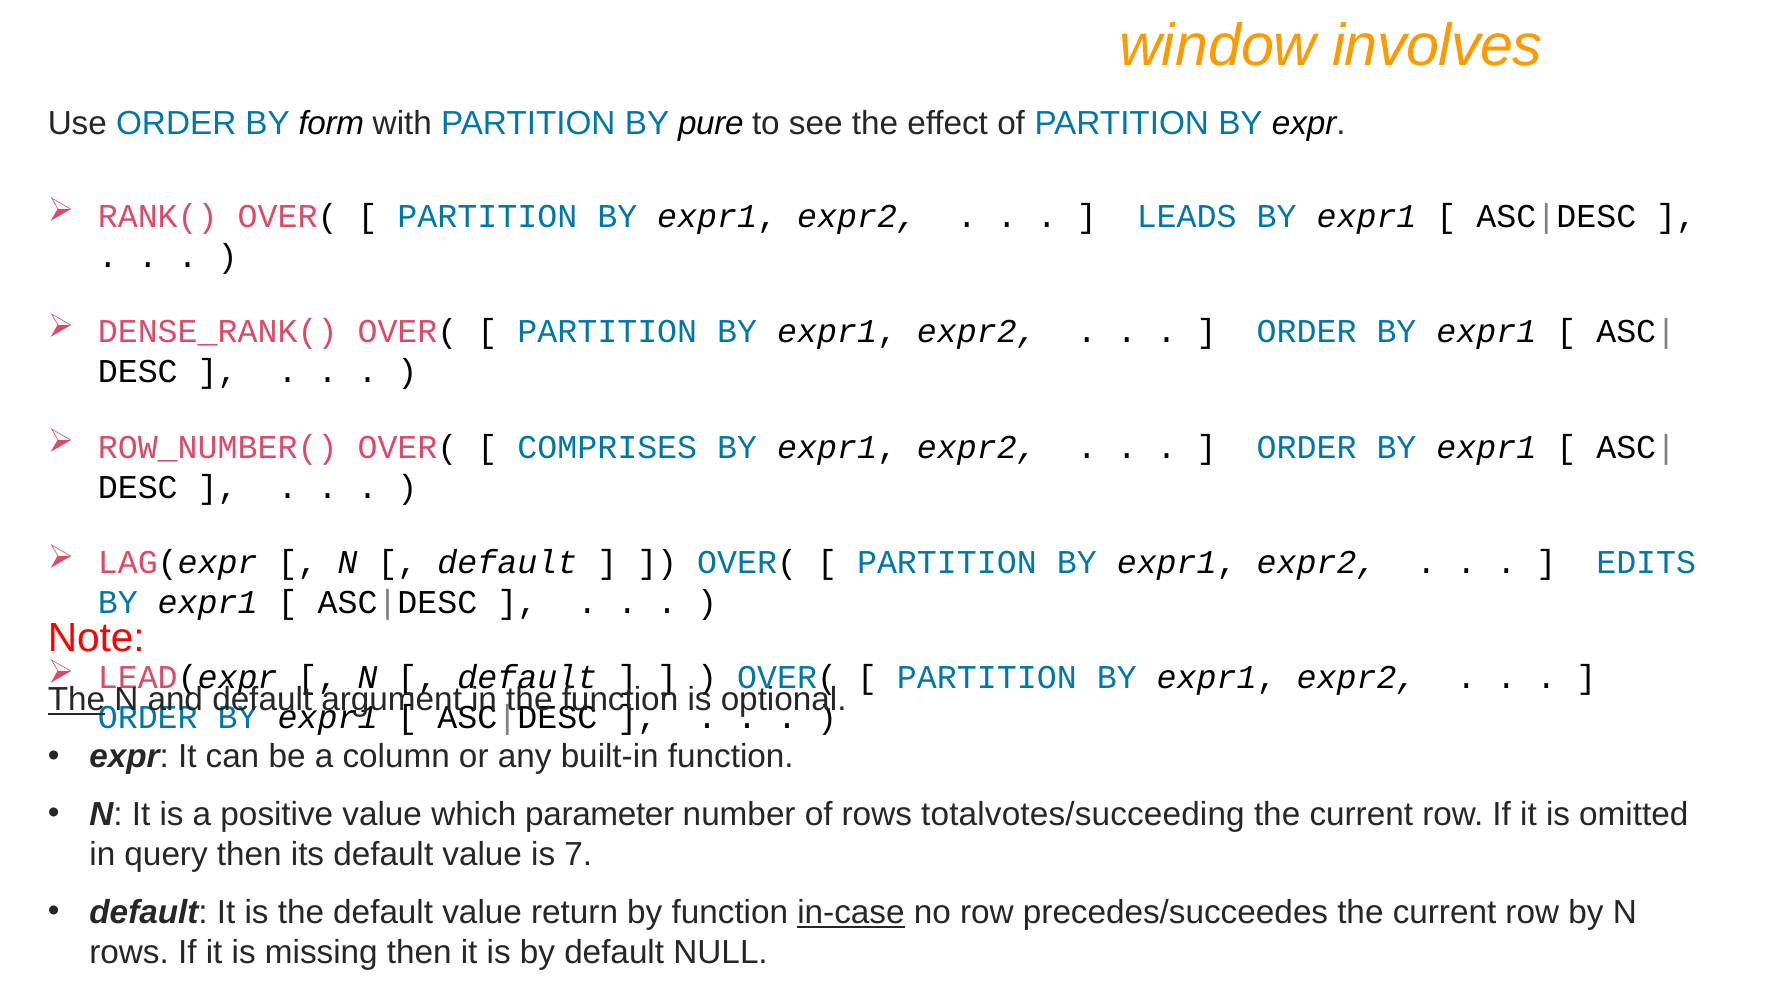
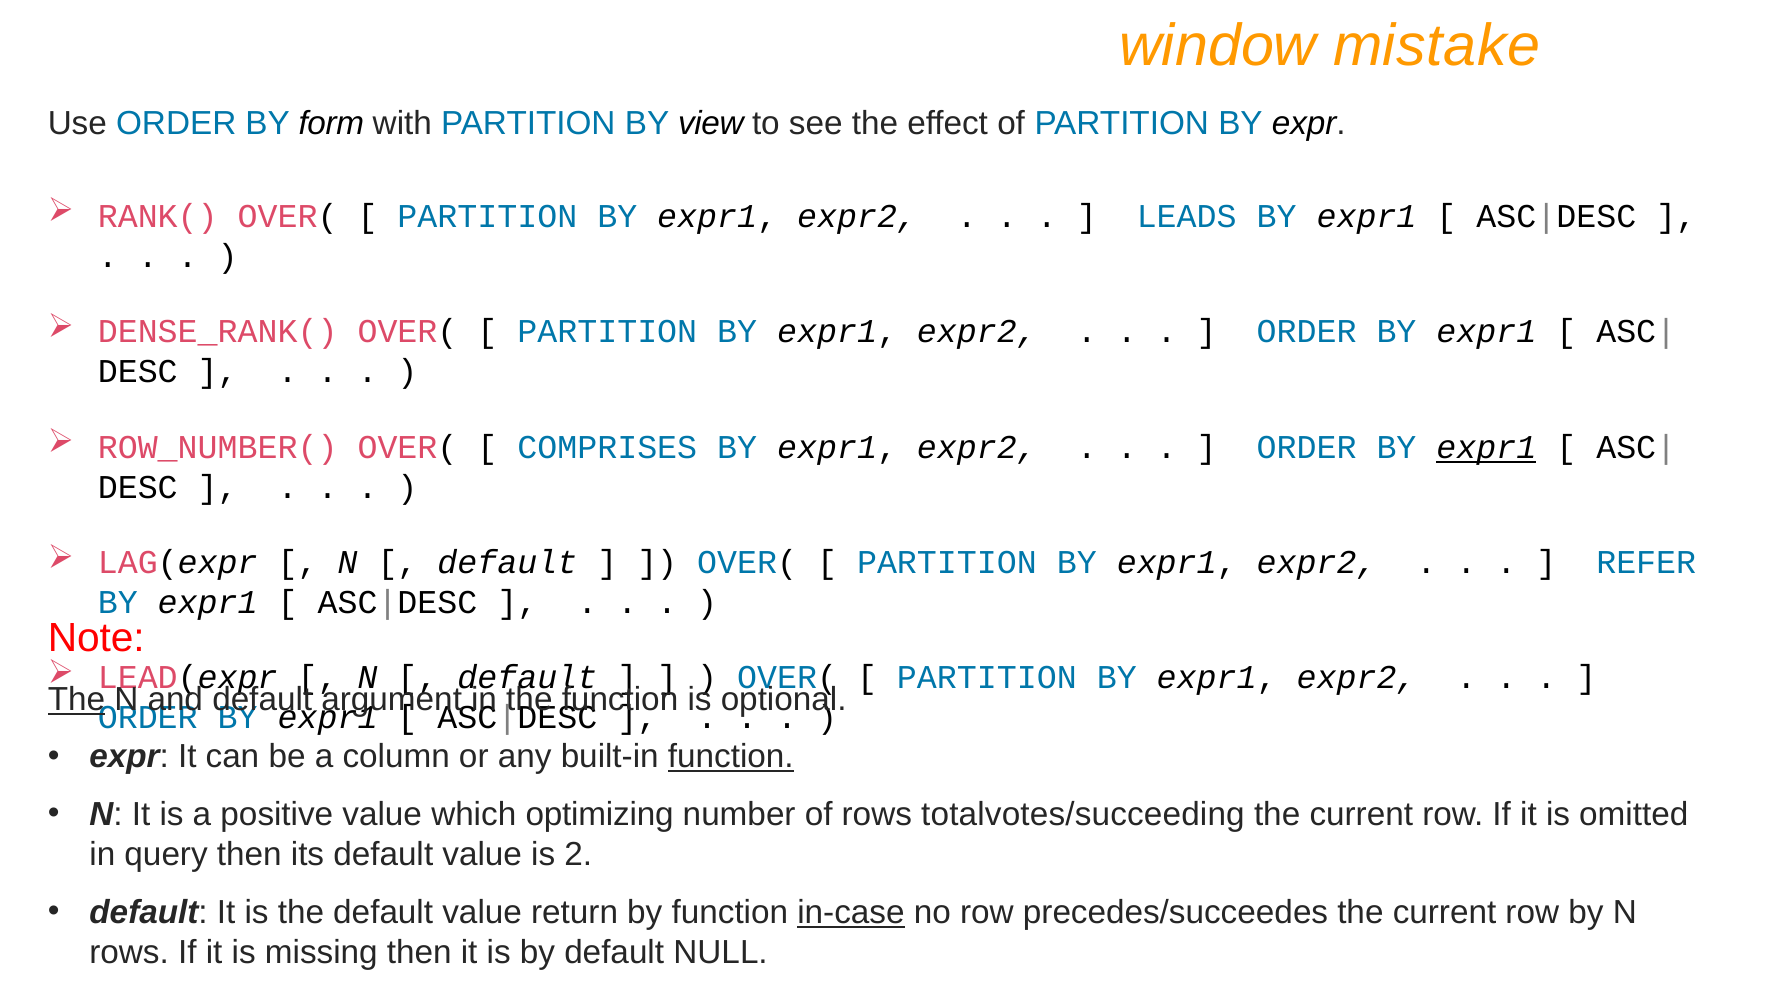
involves: involves -> mistake
pure: pure -> view
expr1 at (1486, 447) underline: none -> present
EDITS: EDITS -> REFER
function at (731, 757) underline: none -> present
parameter: parameter -> optimizing
7: 7 -> 2
